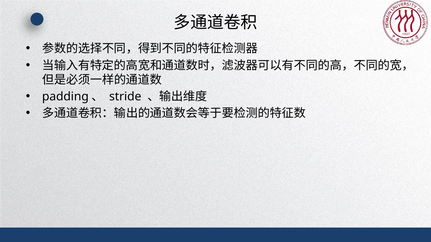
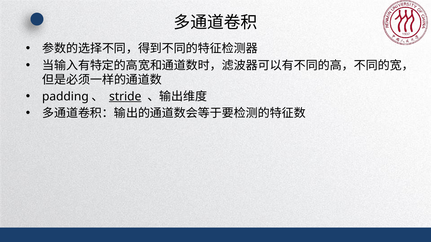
stride underline: none -> present
